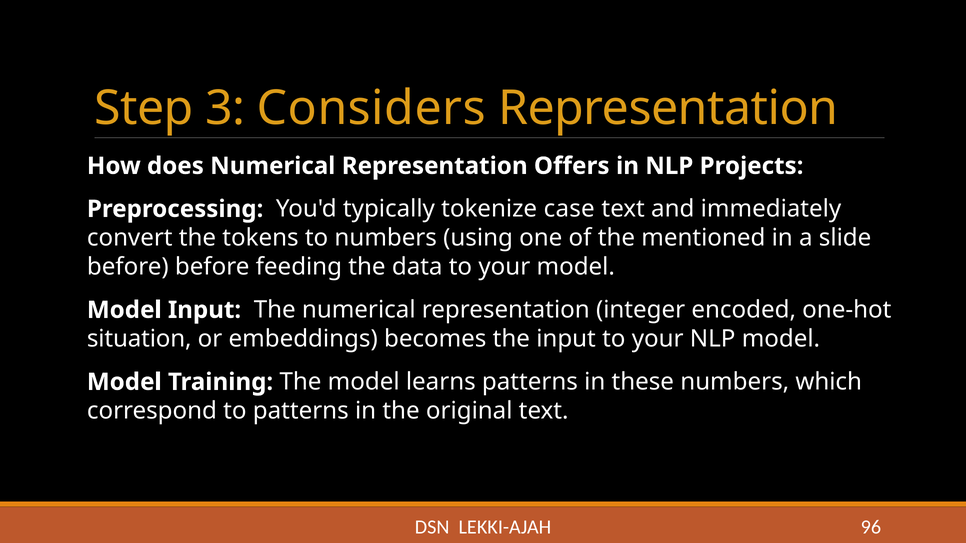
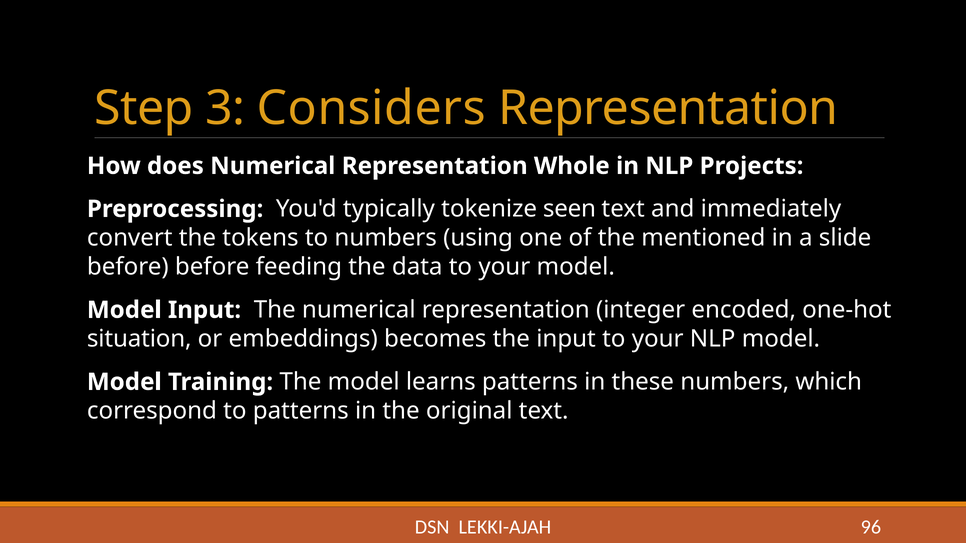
Offers: Offers -> Whole
case: case -> seen
